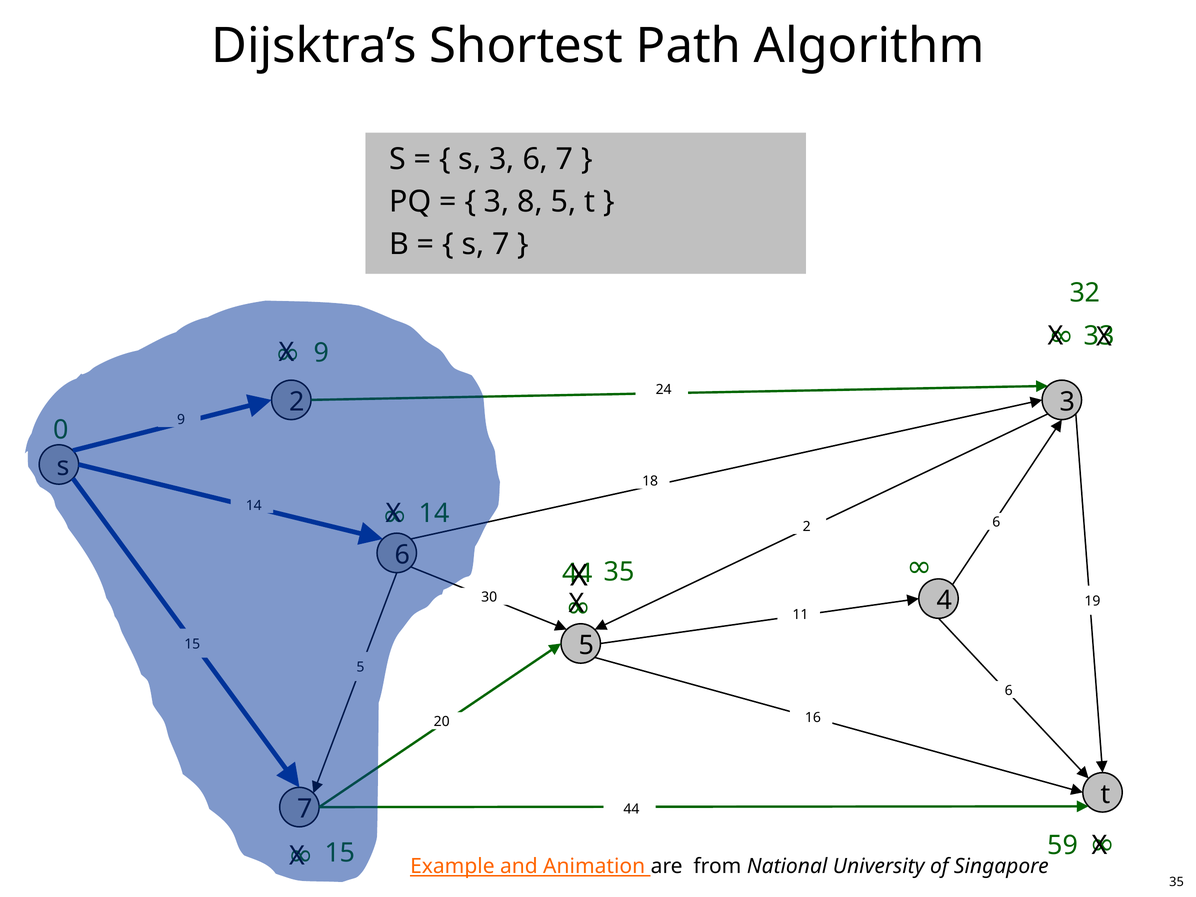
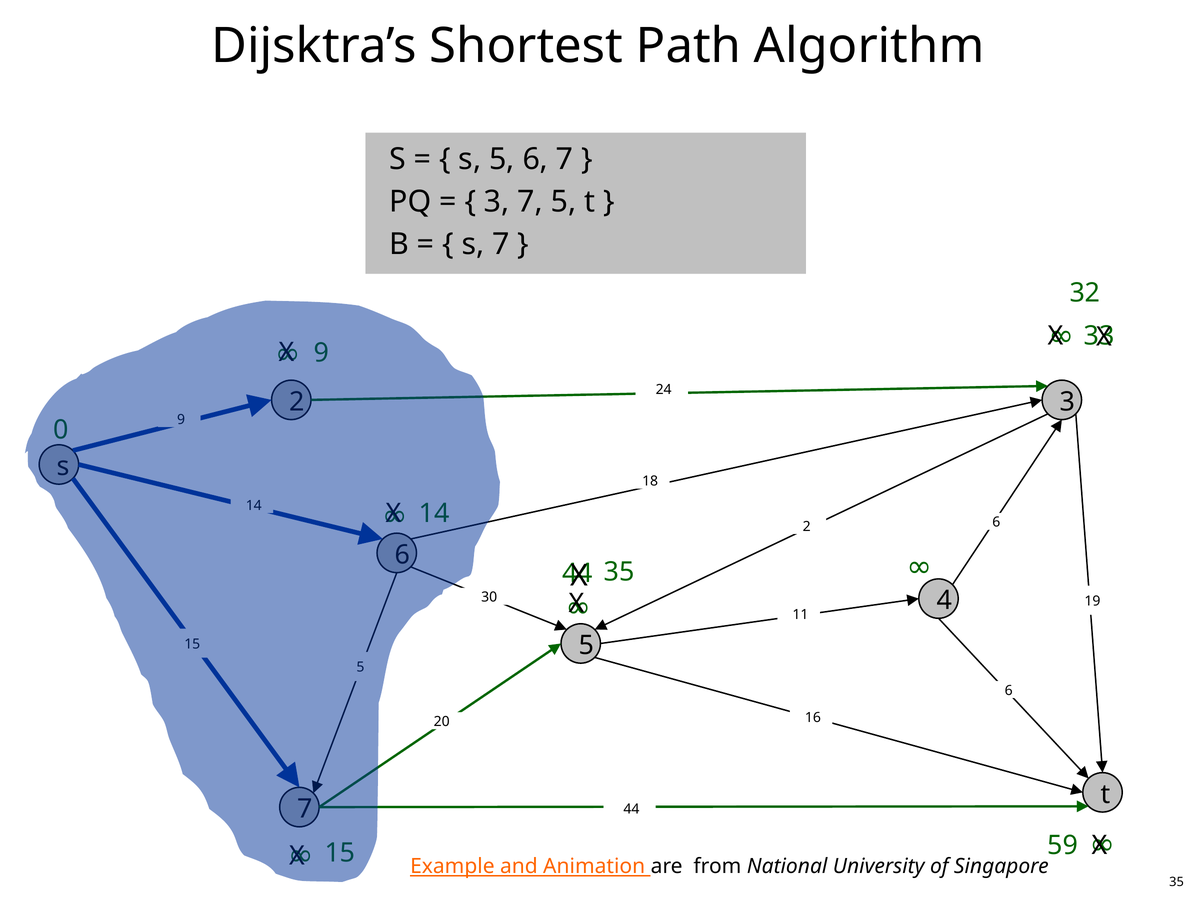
3 at (502, 159): 3 -> 5
3 8: 8 -> 7
